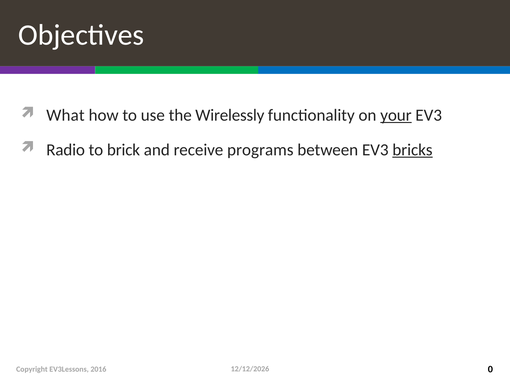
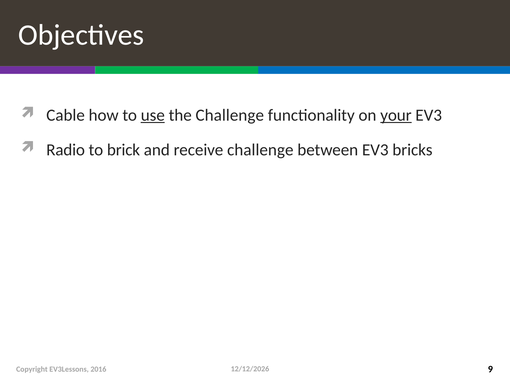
What: What -> Cable
use underline: none -> present
the Wirelessly: Wirelessly -> Challenge
receive programs: programs -> challenge
bricks underline: present -> none
0: 0 -> 9
